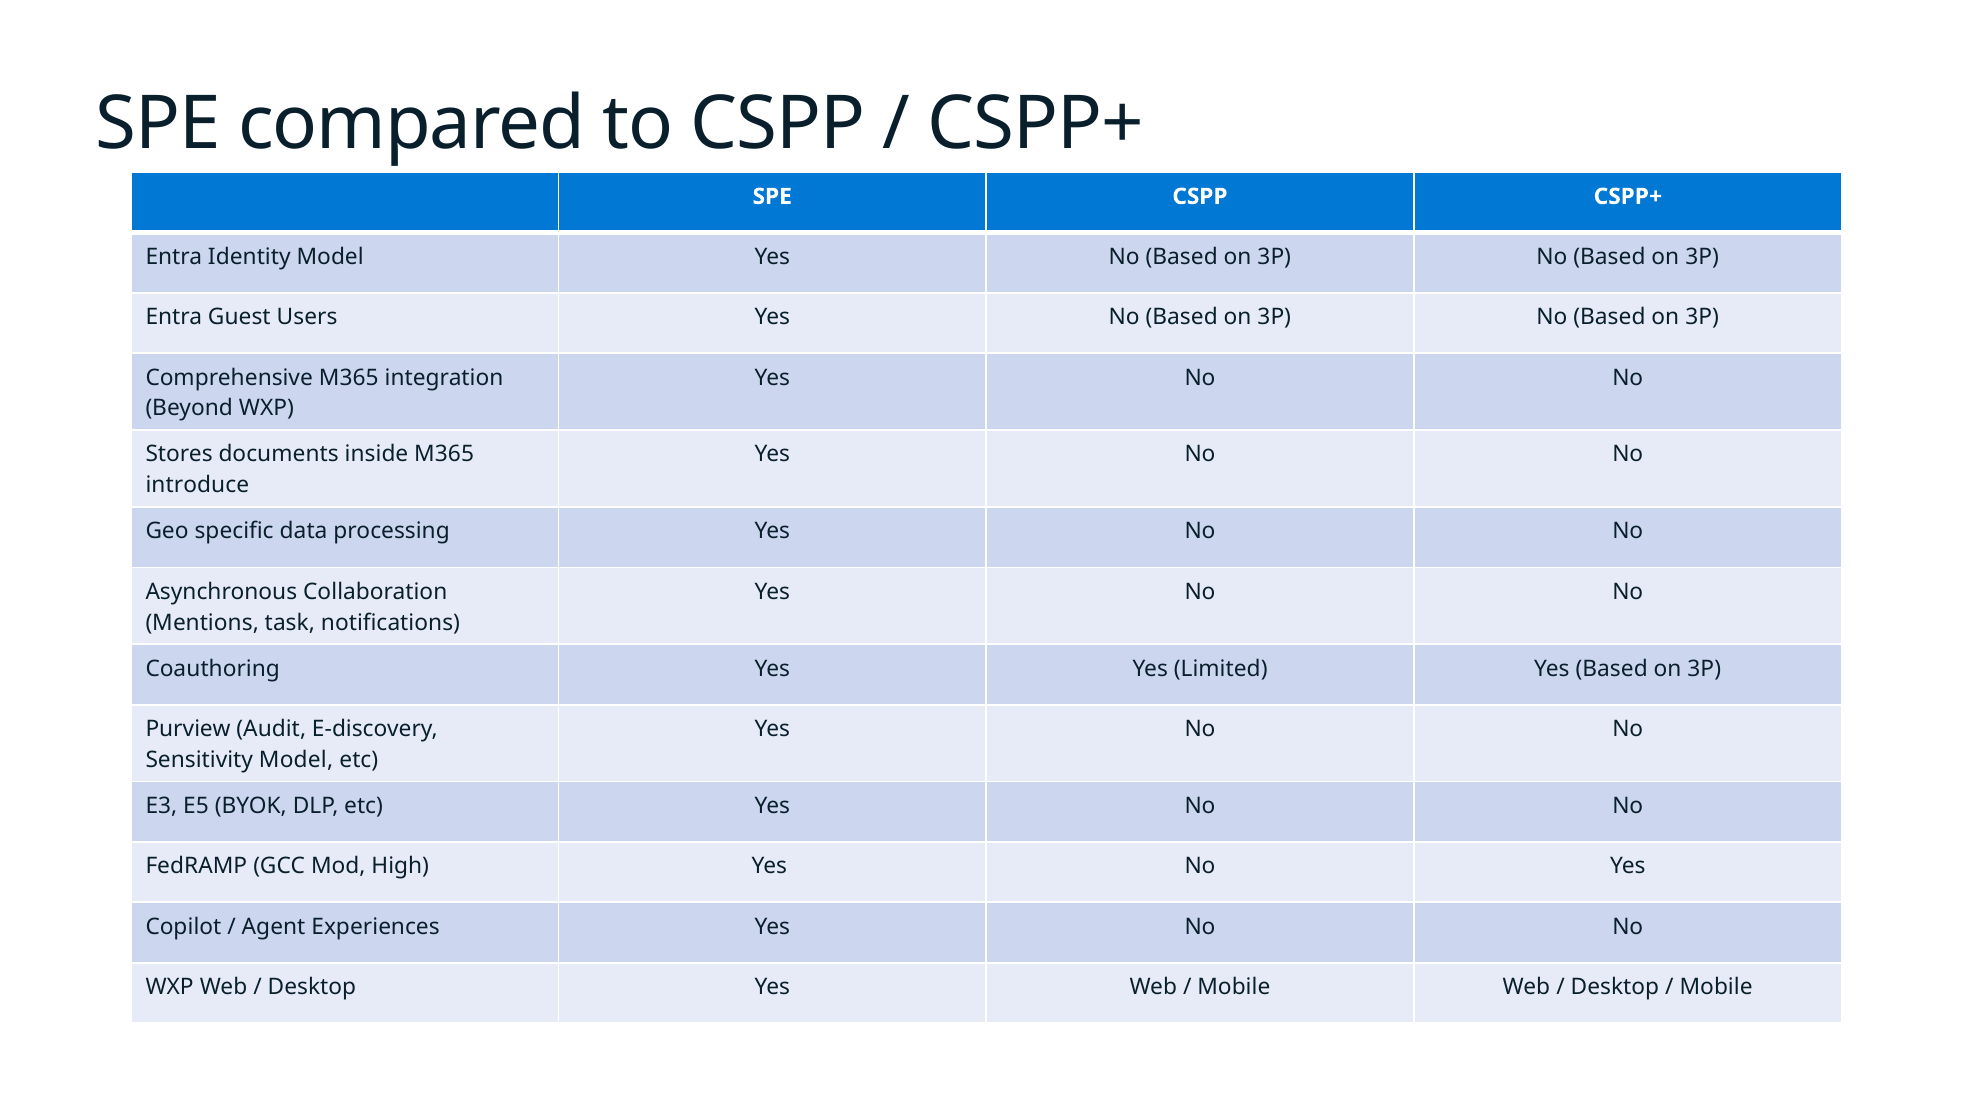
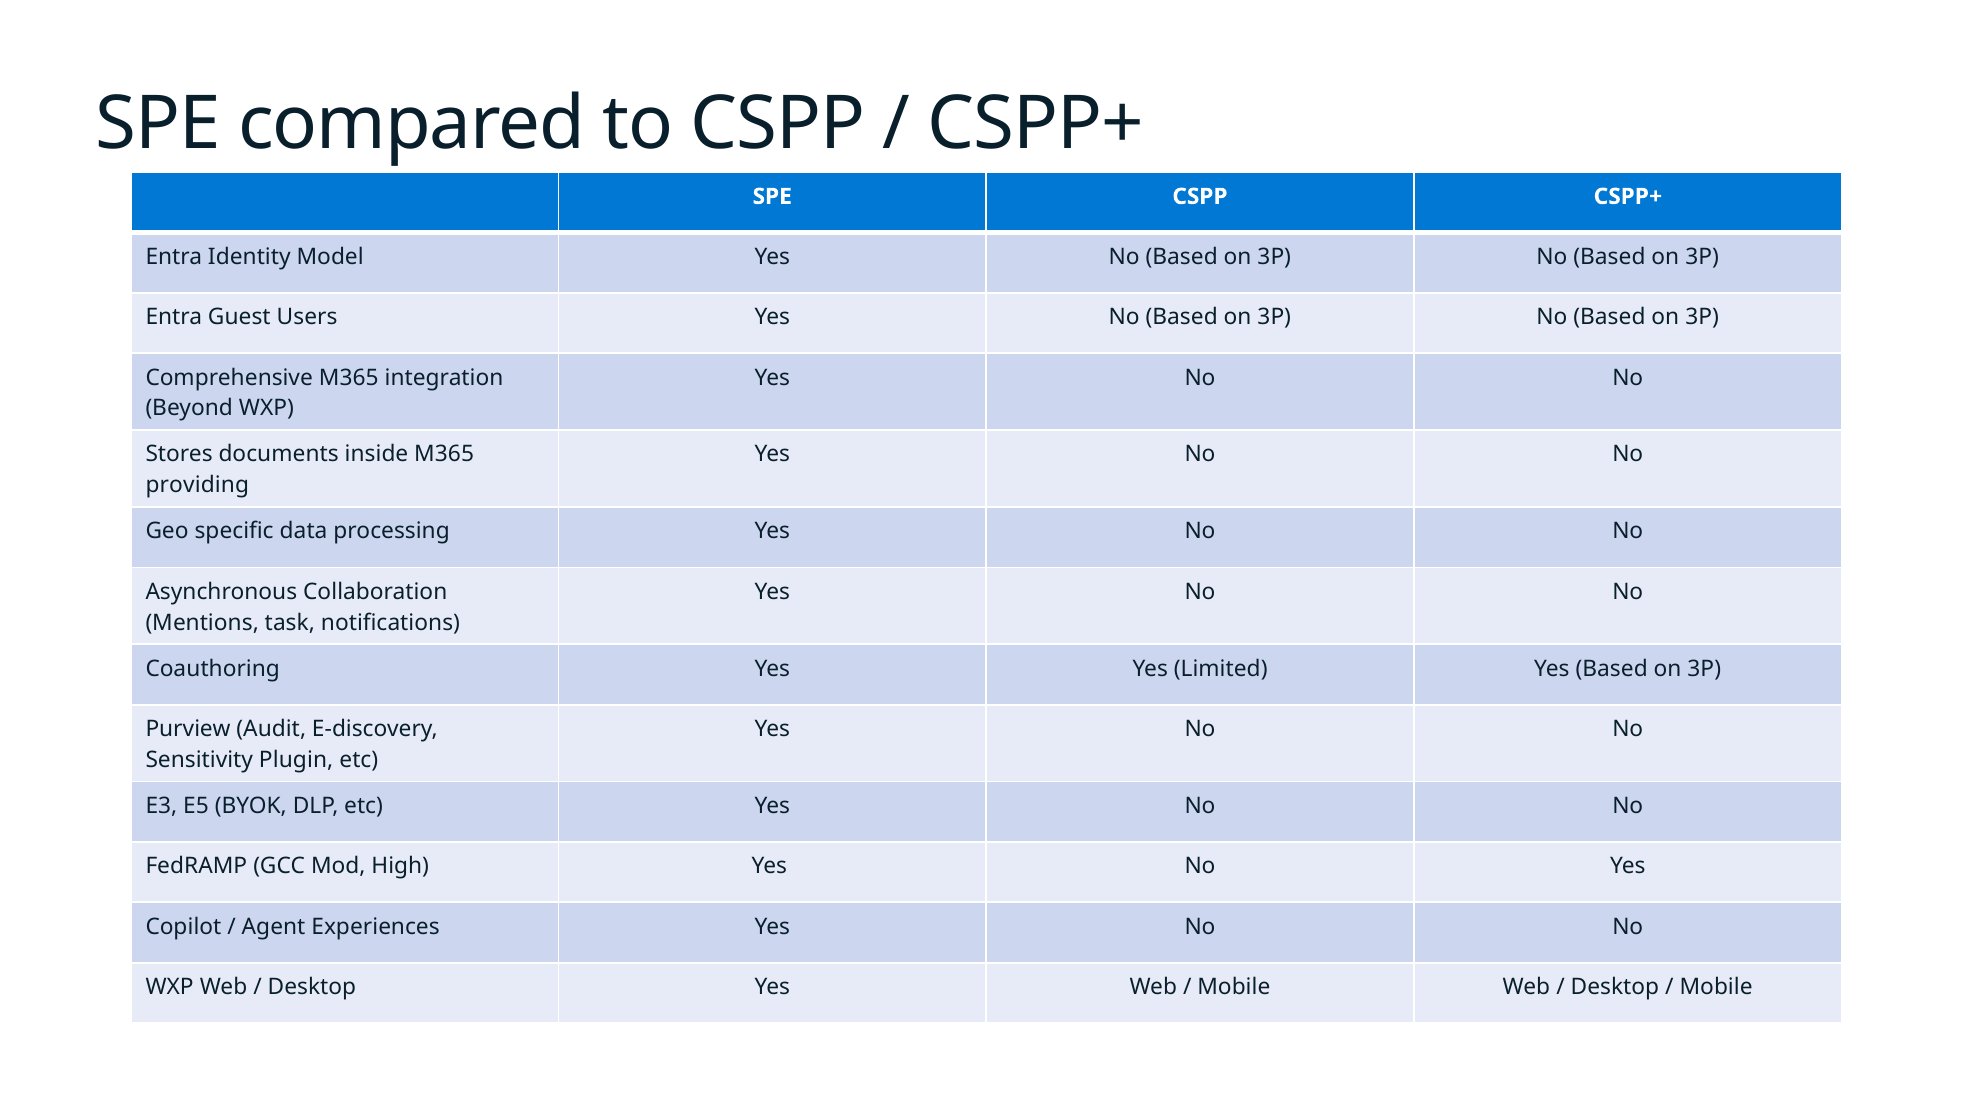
introduce: introduce -> providing
Sensitivity Model: Model -> Plugin
